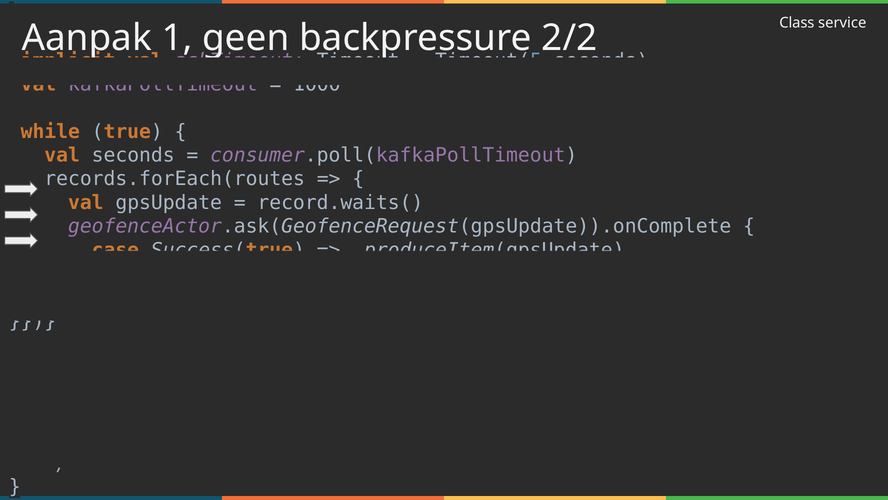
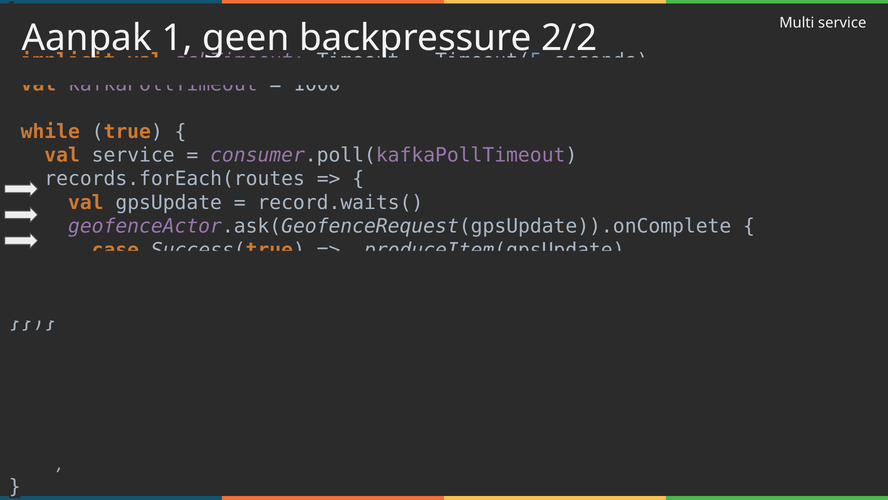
Class: Class -> Multi
val seconds: seconds -> service
